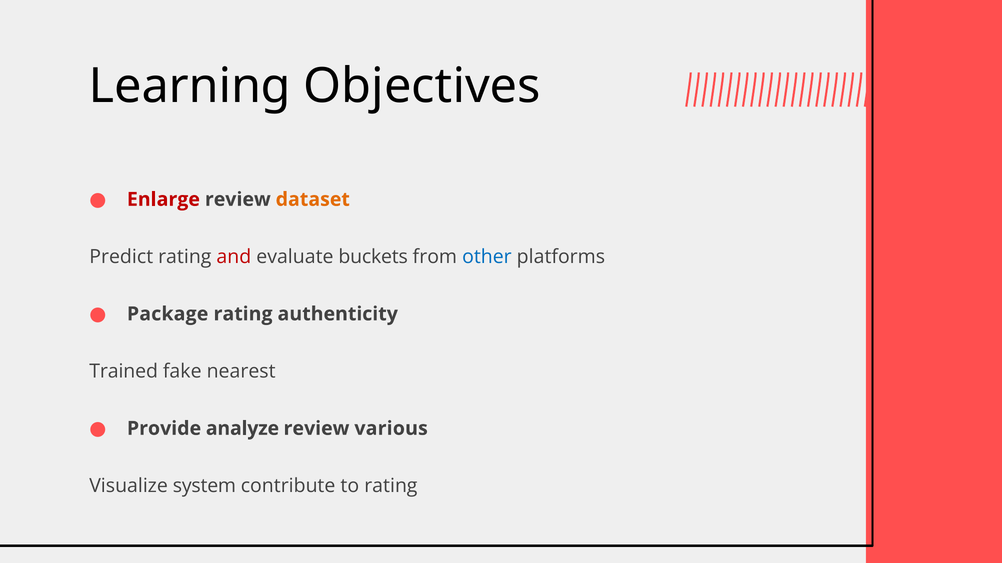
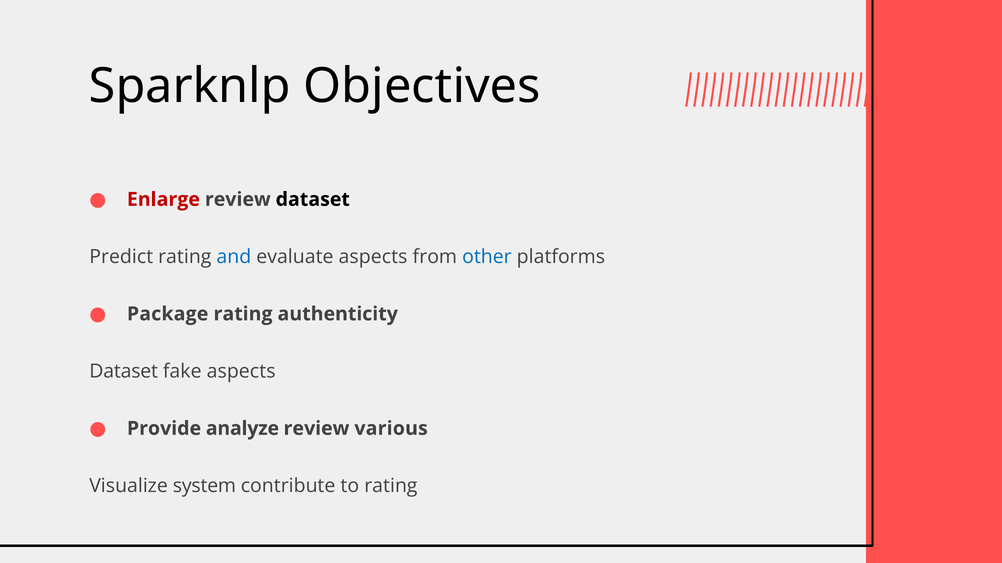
Learning: Learning -> Sparknlp
dataset at (313, 200) colour: orange -> black
and colour: red -> blue
evaluate buckets: buckets -> aspects
Trained at (124, 372): Trained -> Dataset
fake nearest: nearest -> aspects
